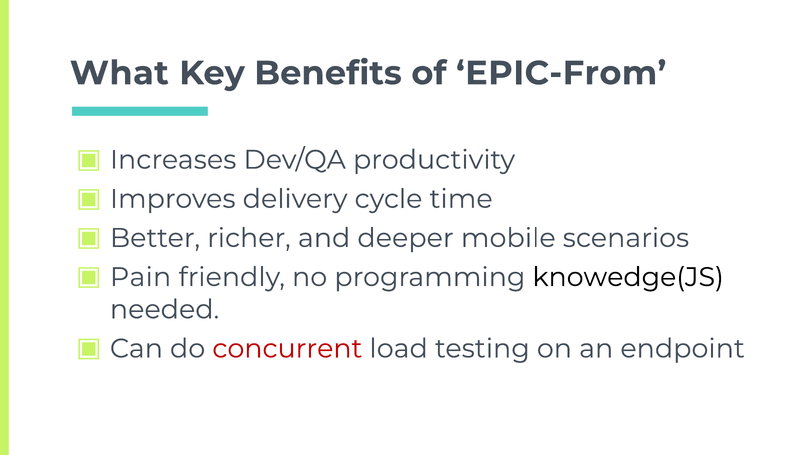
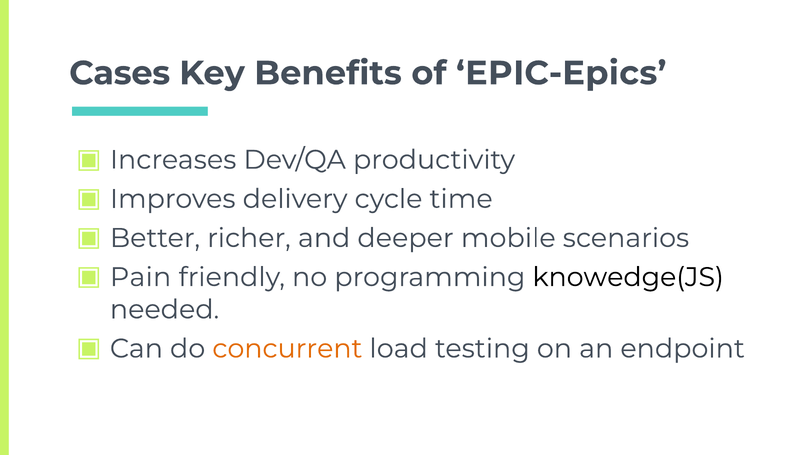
What: What -> Cases
EPIC-From: EPIC-From -> EPIC-Epics
concurrent colour: red -> orange
